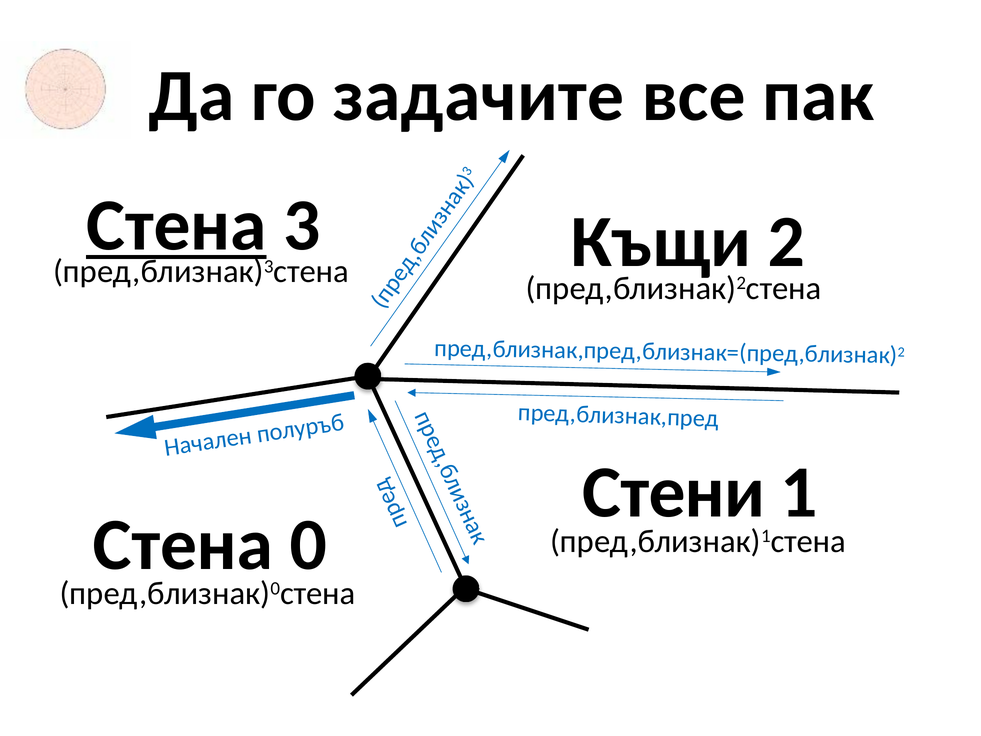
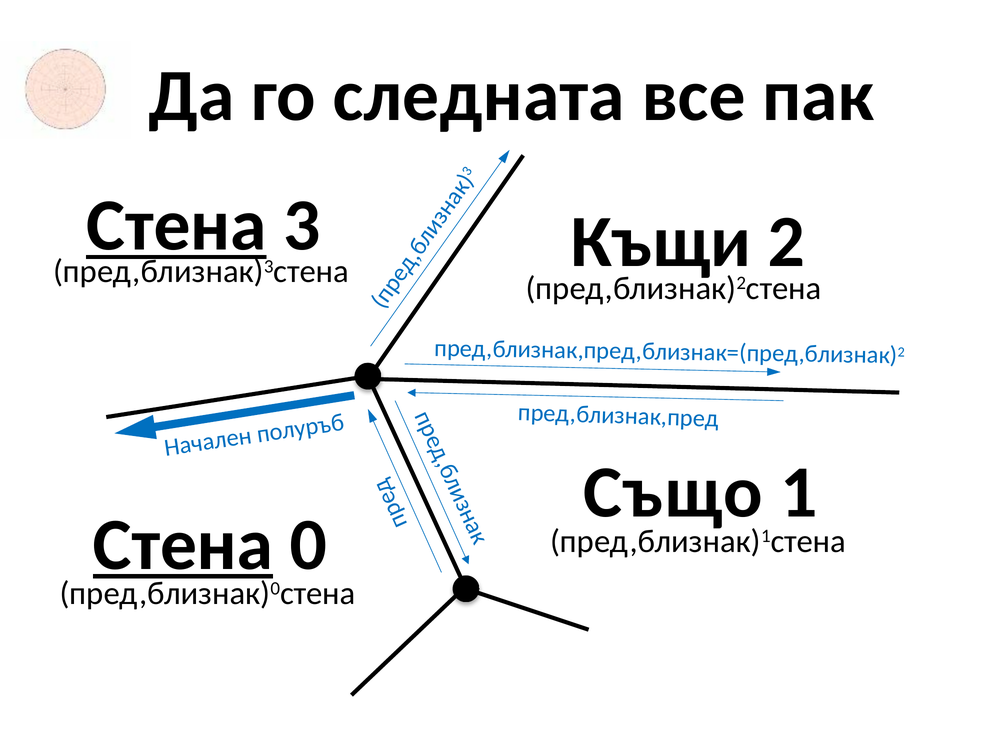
задачите: задачите -> следната
Стени: Стени -> Също
Стена at (183, 545) underline: none -> present
